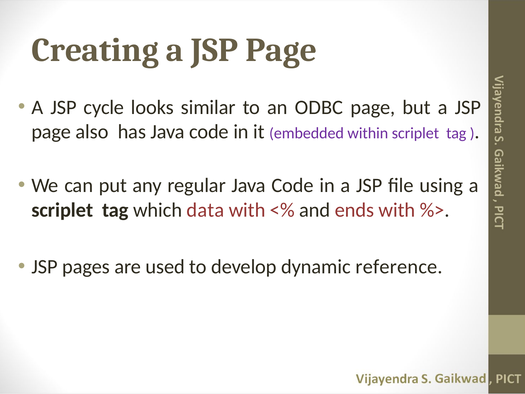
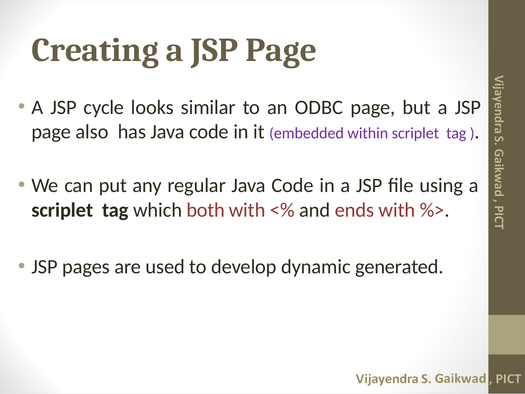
data: data -> both
reference: reference -> generated
